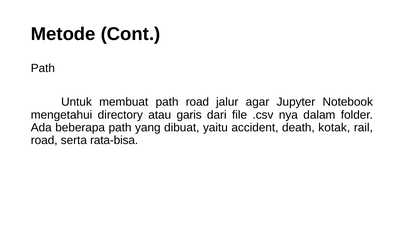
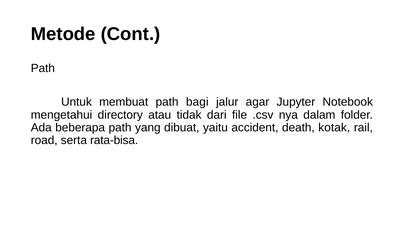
path road: road -> bagi
garis: garis -> tidak
